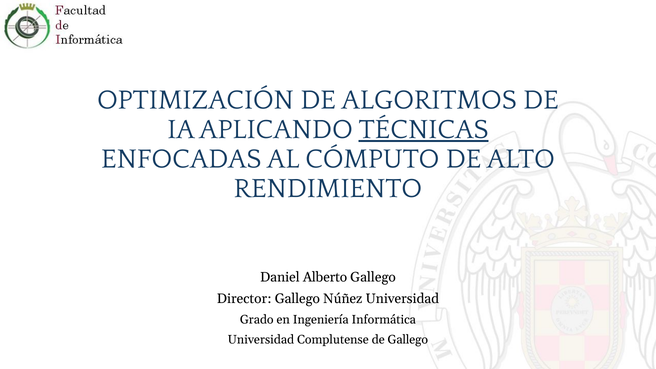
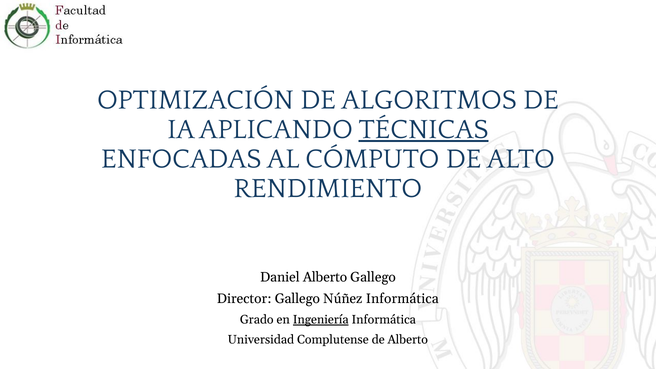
Núñez Universidad: Universidad -> Informática
Ingeniería underline: none -> present
de Gallego: Gallego -> Alberto
